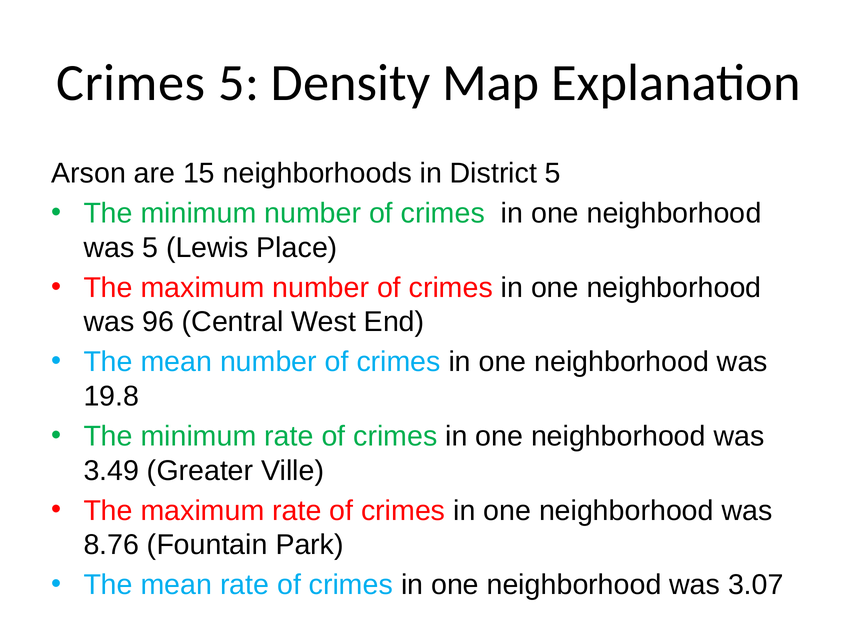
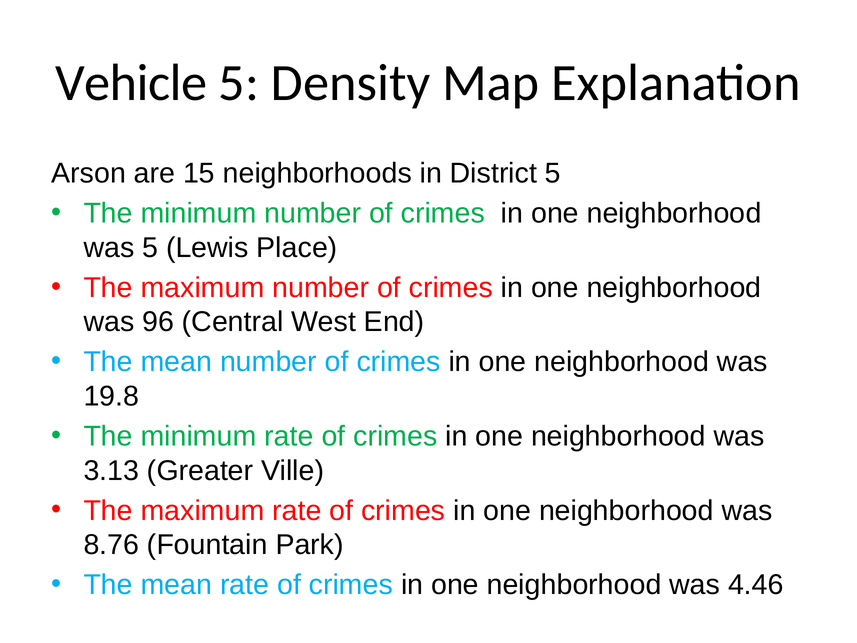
Crimes at (131, 83): Crimes -> Vehicle
3.49: 3.49 -> 3.13
3.07: 3.07 -> 4.46
